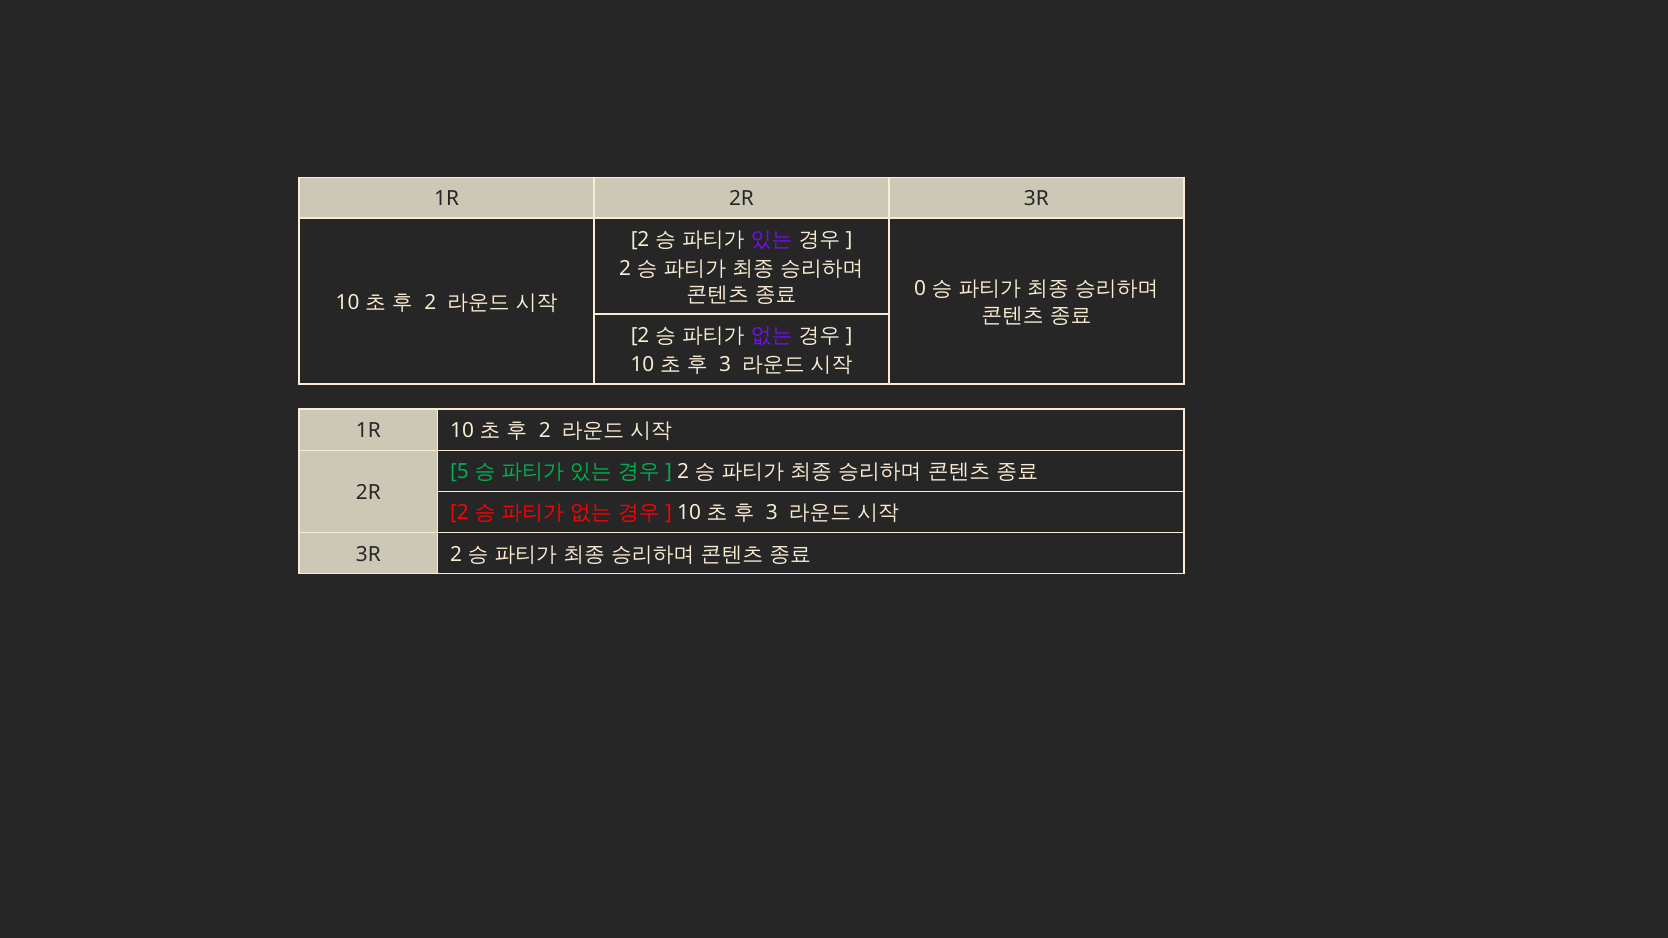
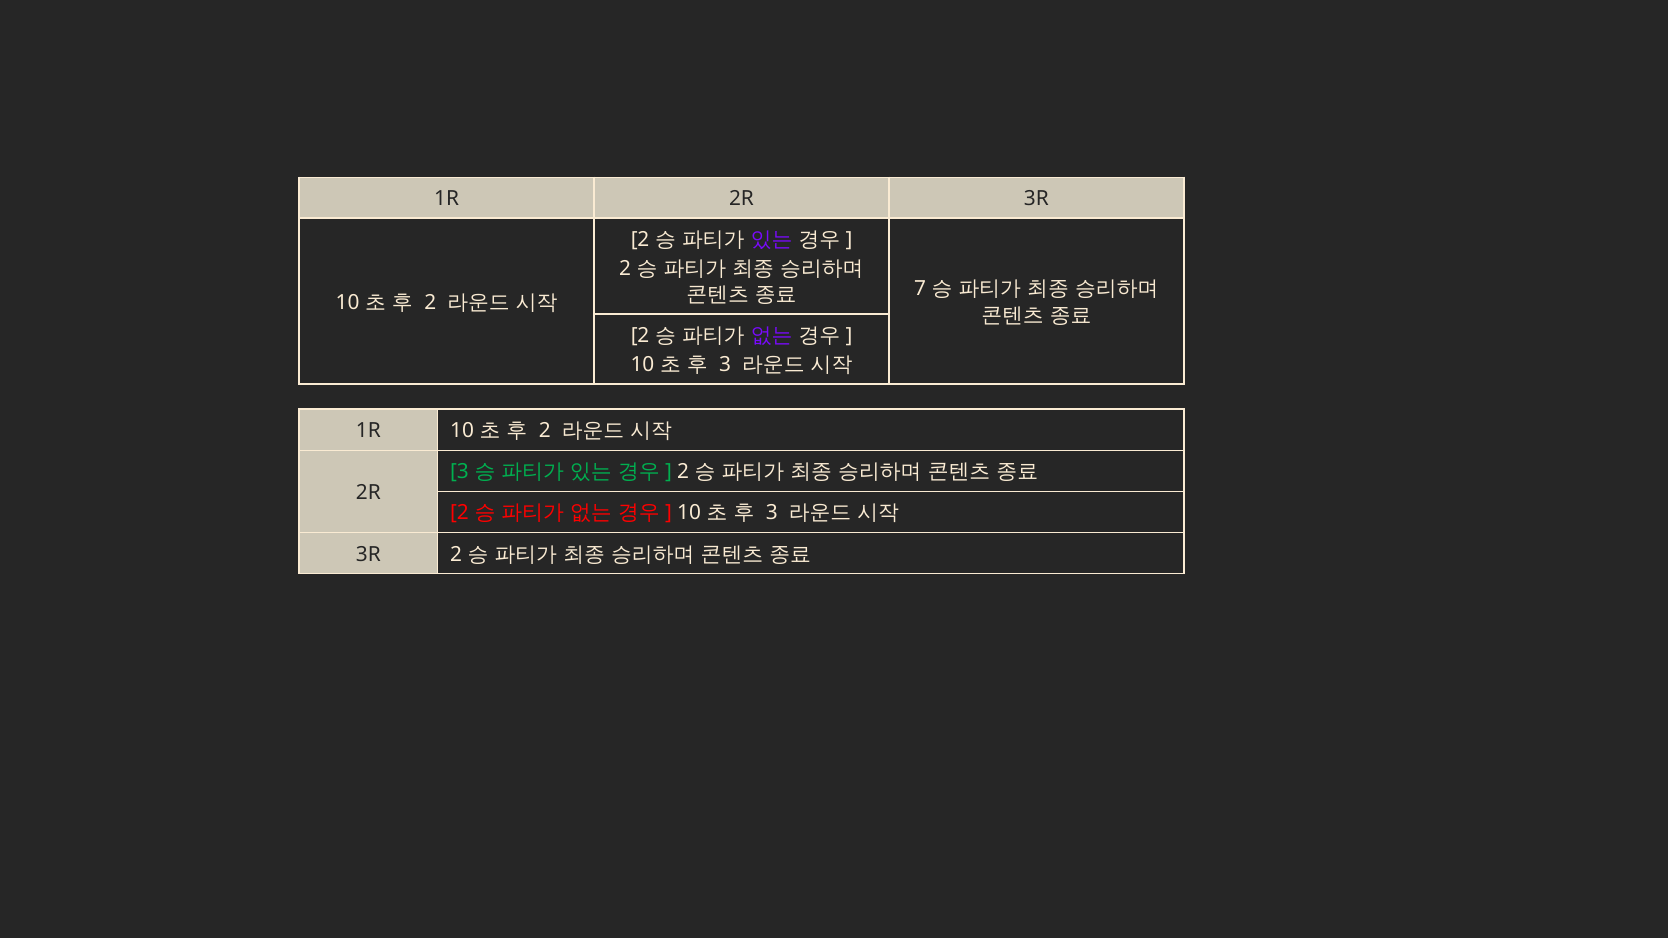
0: 0 -> 7
5 at (459, 472): 5 -> 3
